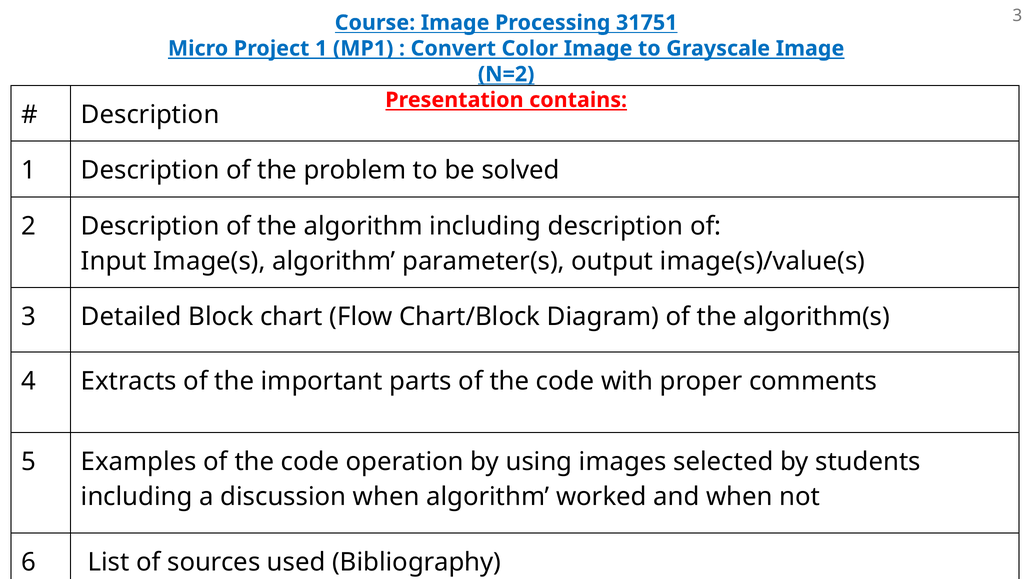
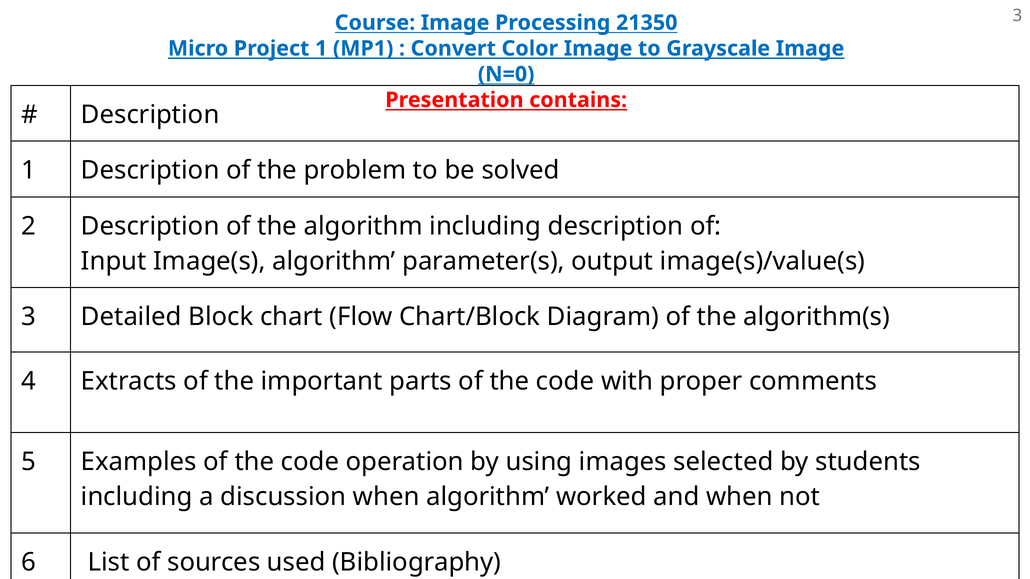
31751: 31751 -> 21350
N=2: N=2 -> N=0
